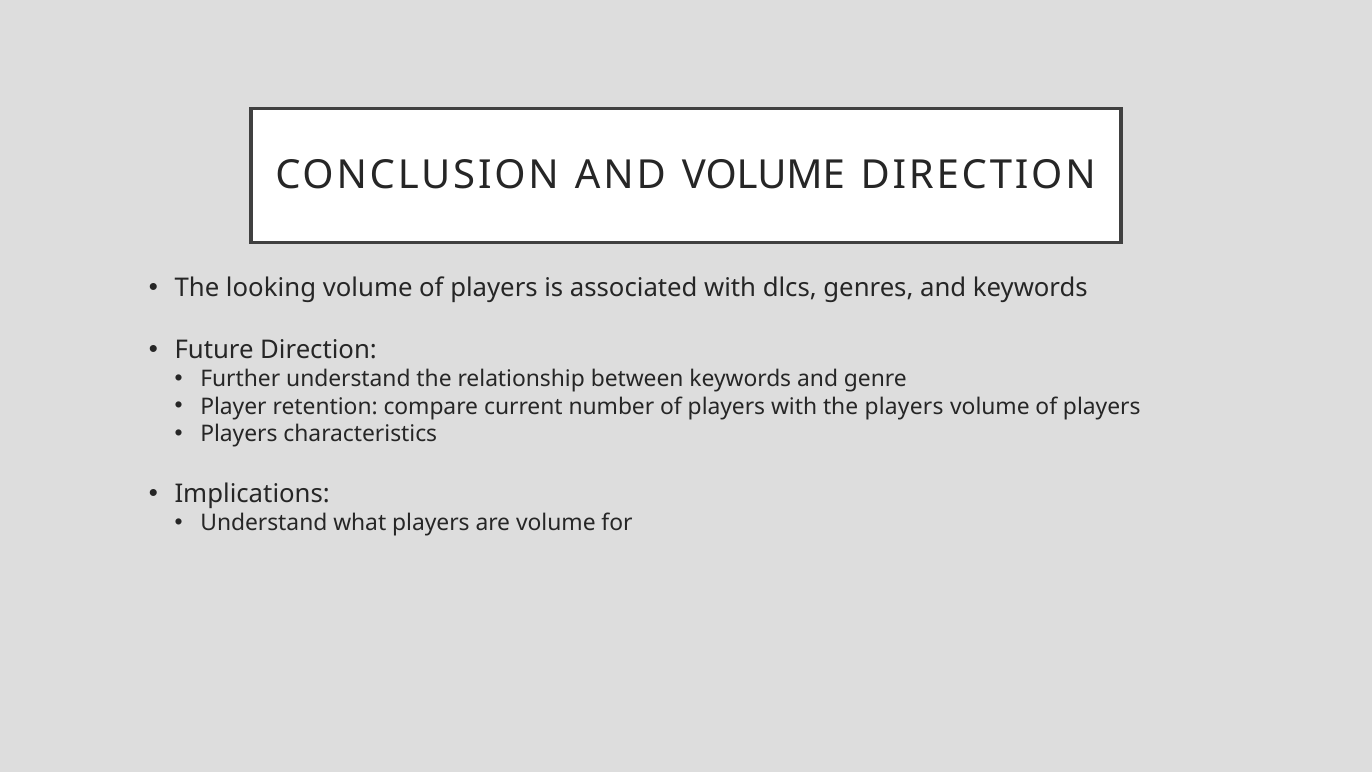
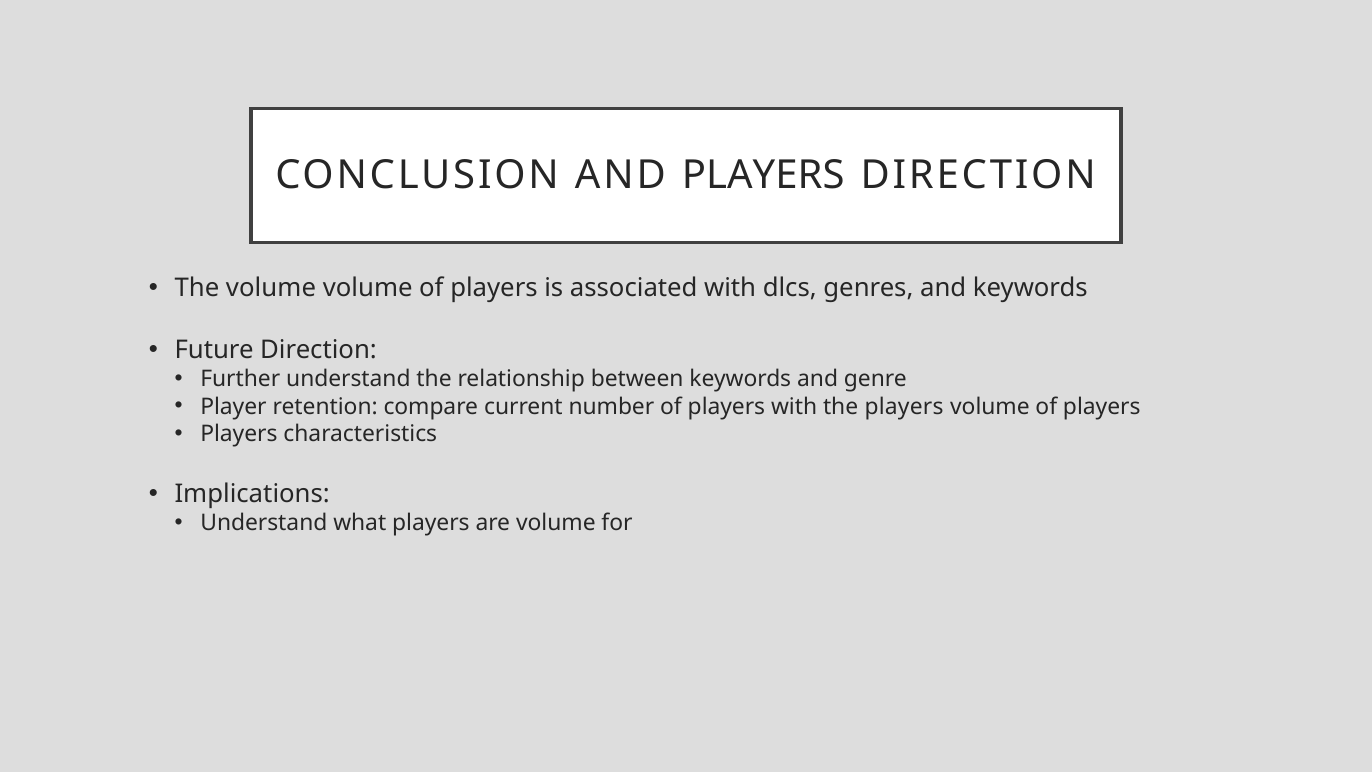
AND VOLUME: VOLUME -> PLAYERS
The looking: looking -> volume
